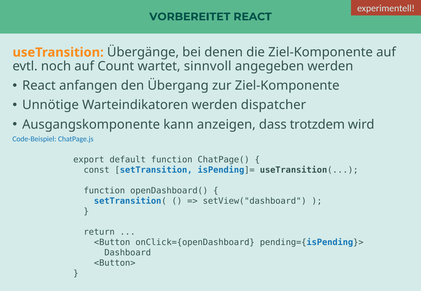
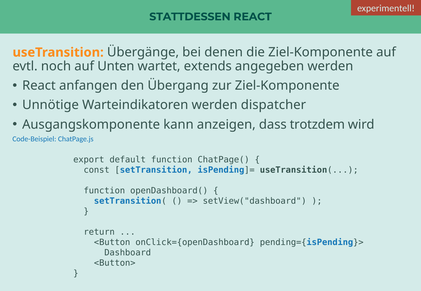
VORBEREITET: VORBEREITET -> STATTDESSEN
Count: Count -> Unten
sinnvoll: sinnvoll -> extends
